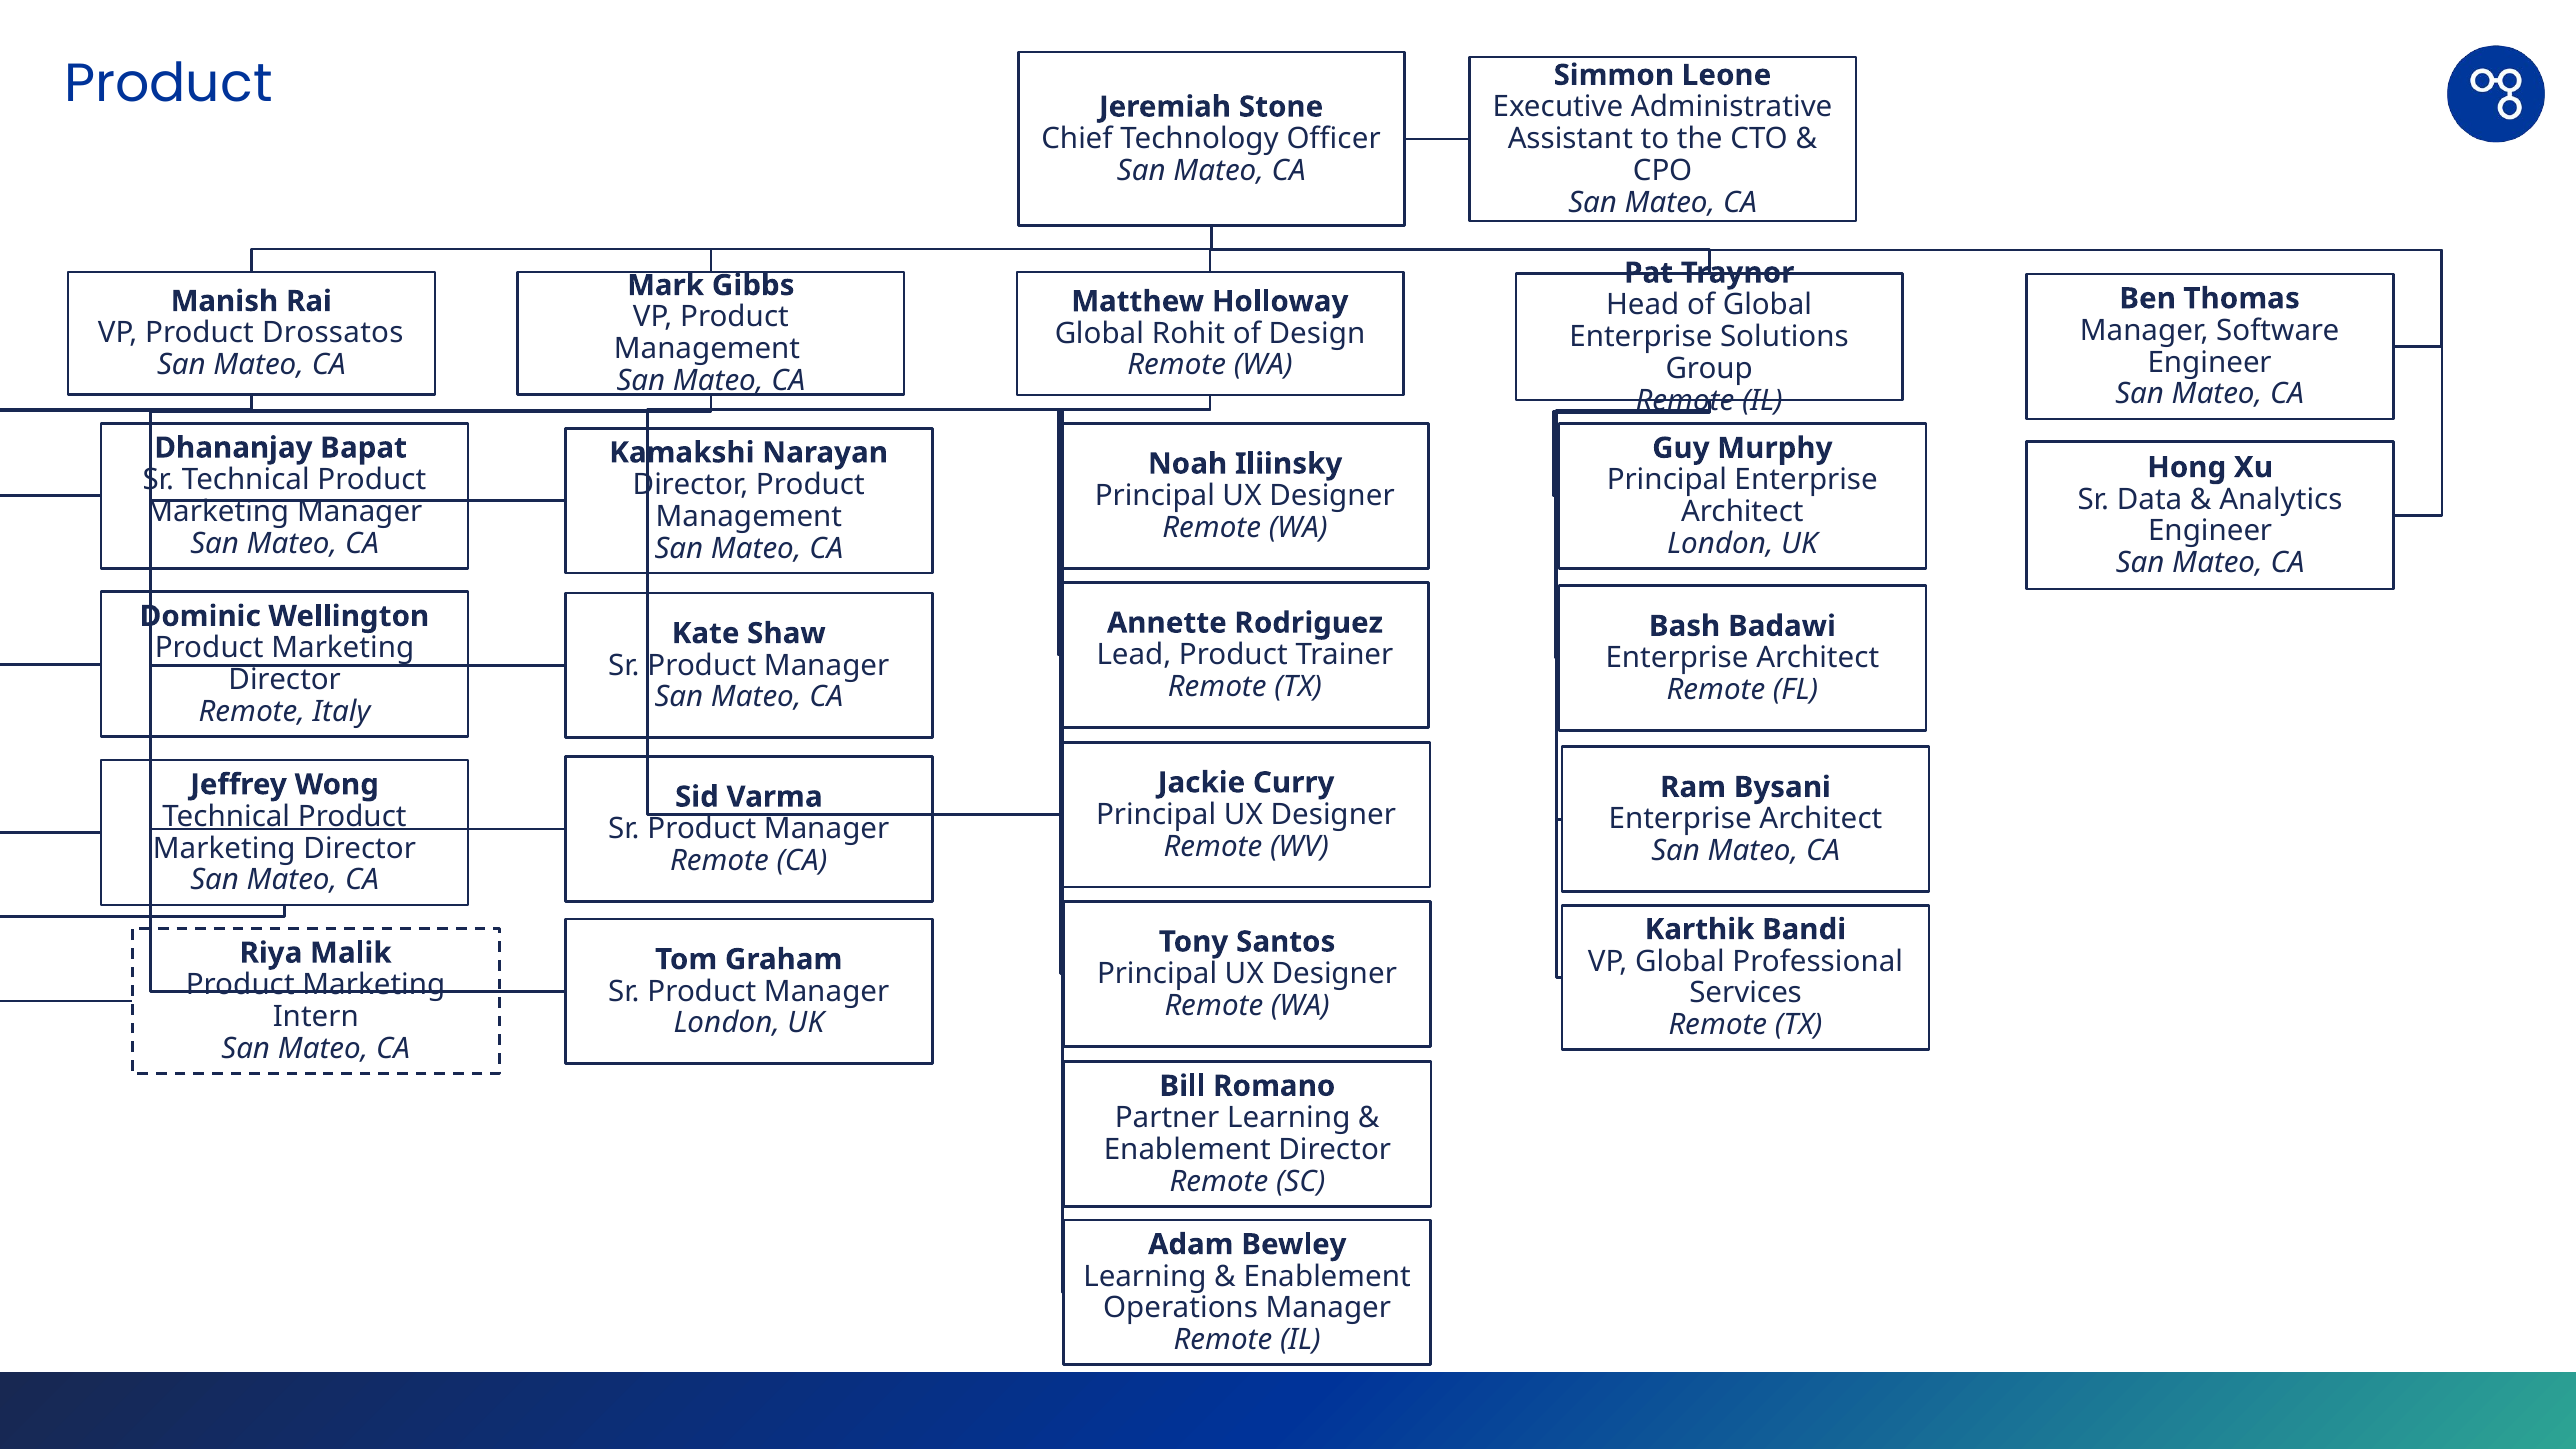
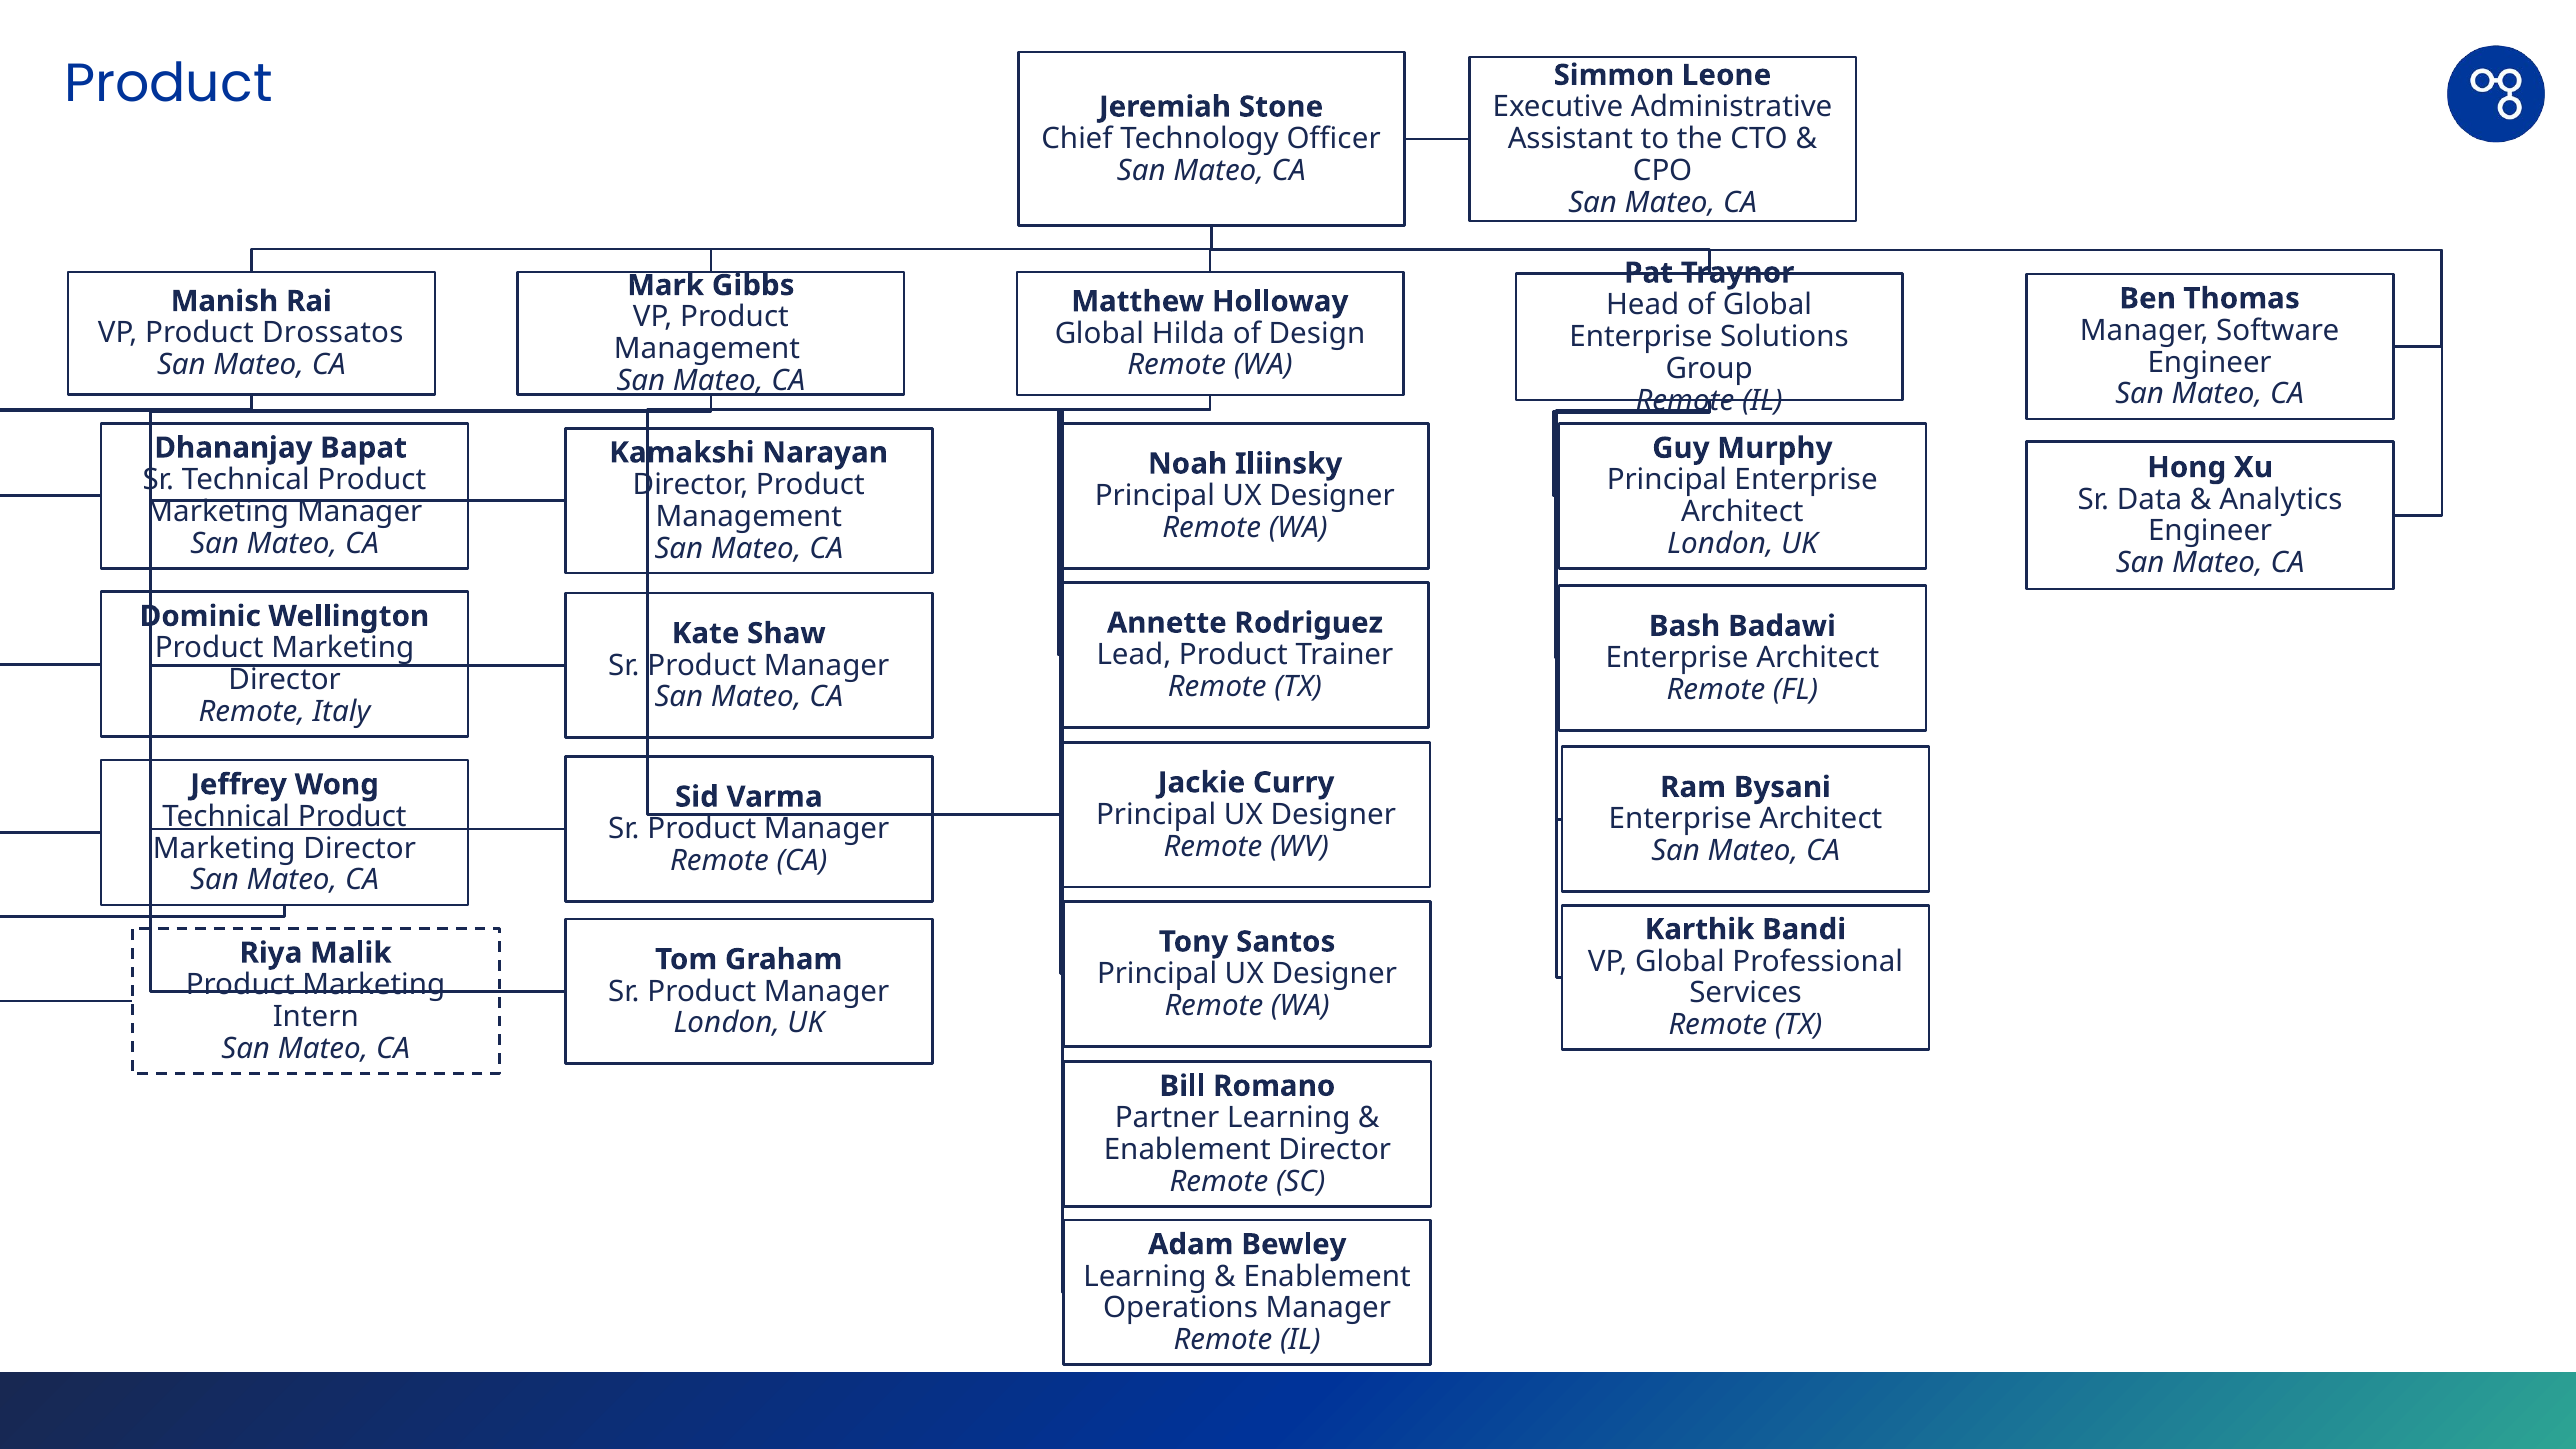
Rohit: Rohit -> Hilda
